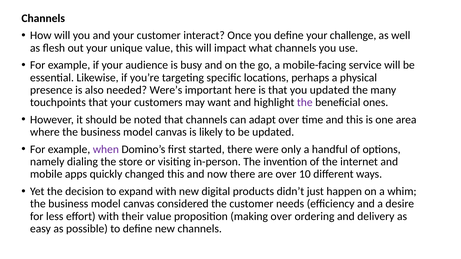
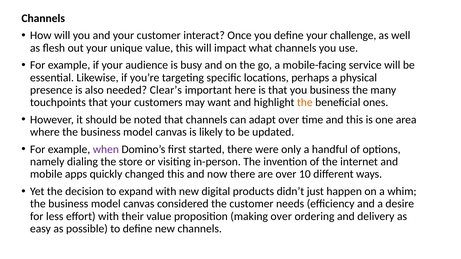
Were’s: Were’s -> Clear’s
you updated: updated -> business
the at (305, 103) colour: purple -> orange
